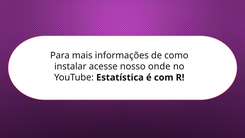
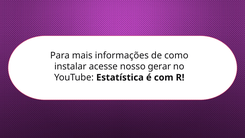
onde: onde -> gerar
